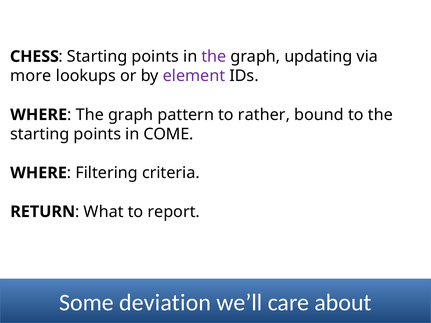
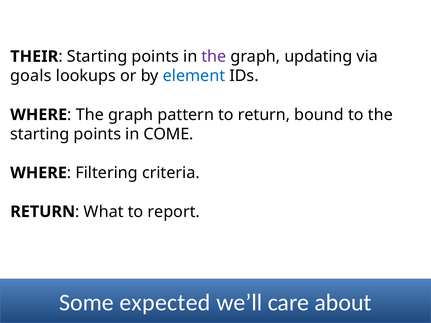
CHESS: CHESS -> THEIR
more: more -> goals
element colour: purple -> blue
to rather: rather -> return
deviation: deviation -> expected
